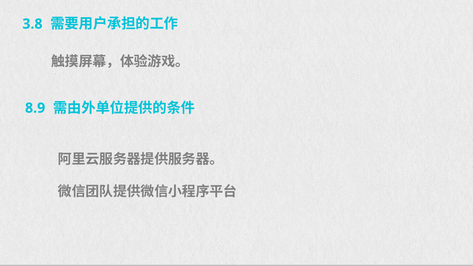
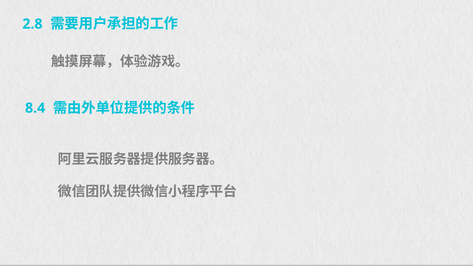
3.8: 3.8 -> 2.8
8.9: 8.9 -> 8.4
